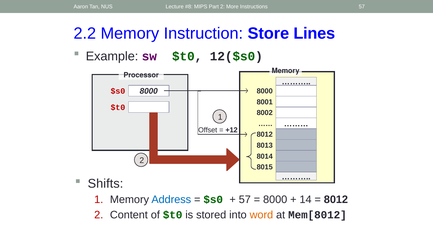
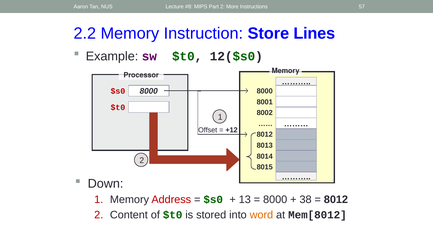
Shifts: Shifts -> Down
Address colour: blue -> red
57 at (245, 199): 57 -> 13
14: 14 -> 38
